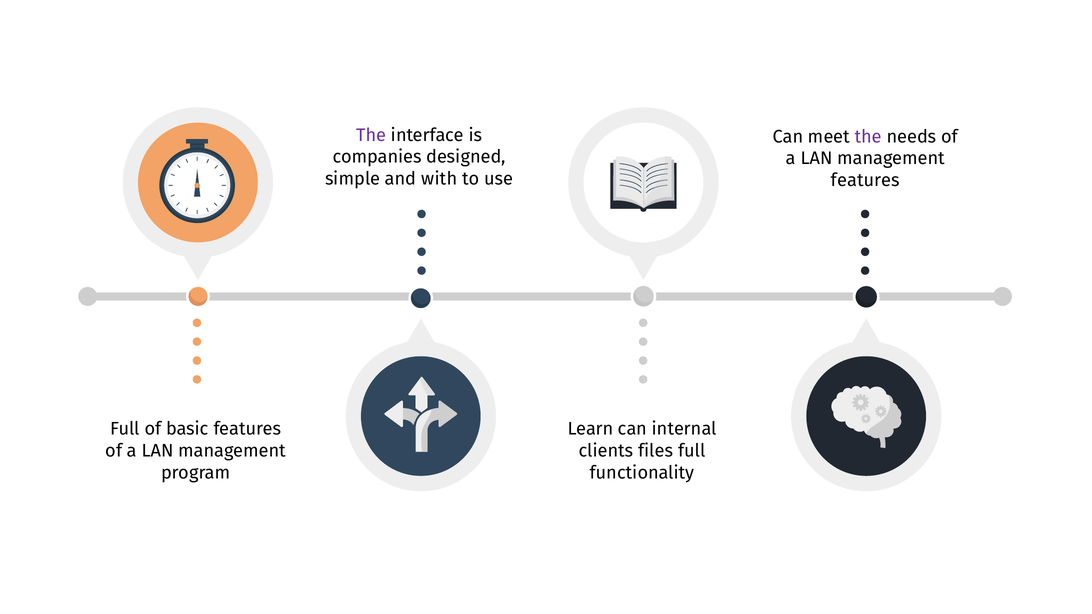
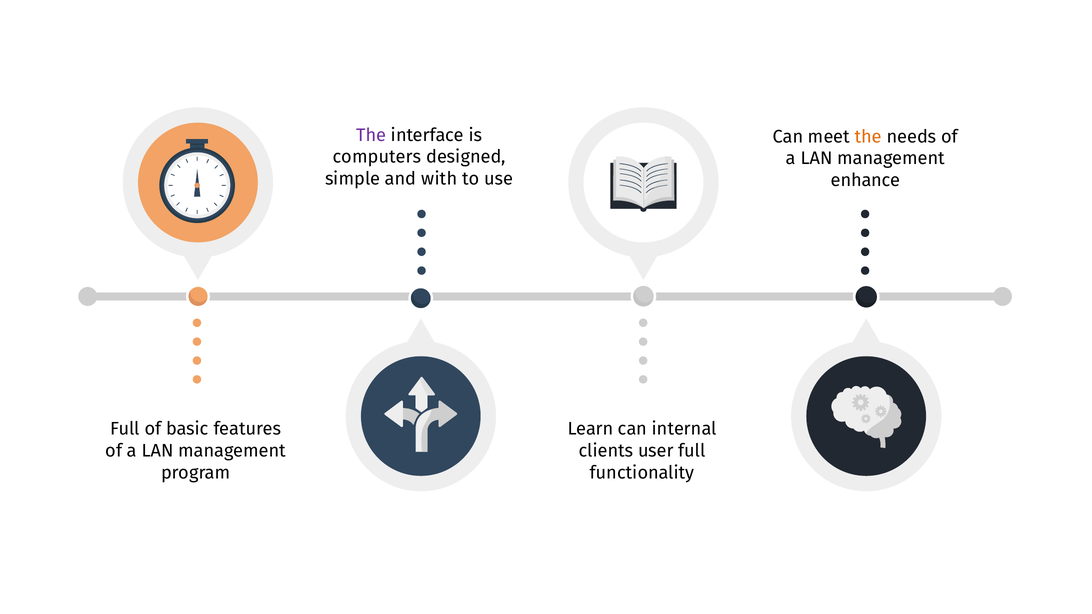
the at (868, 137) colour: purple -> orange
companies: companies -> computers
features at (865, 180): features -> enhance
files: files -> user
